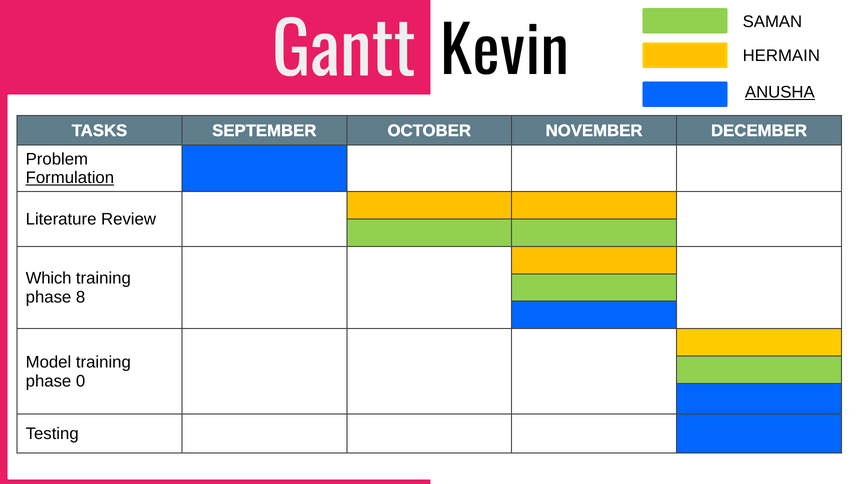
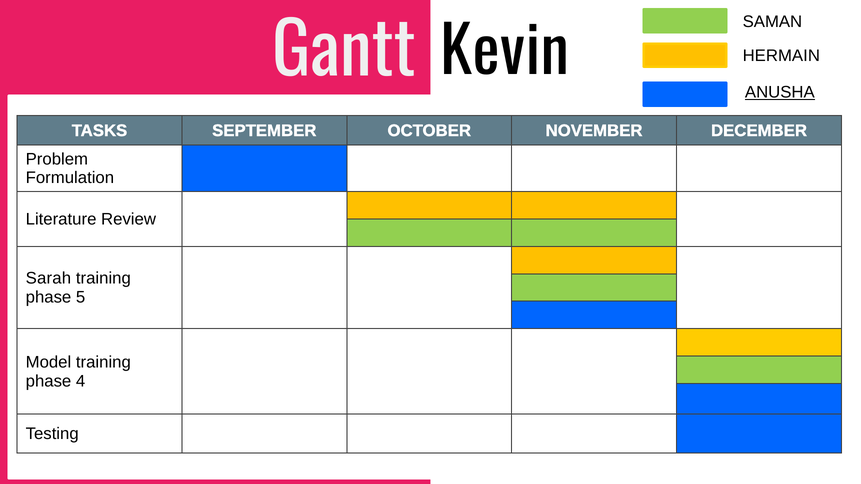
Formulation underline: present -> none
Which: Which -> Sarah
8: 8 -> 5
0: 0 -> 4
